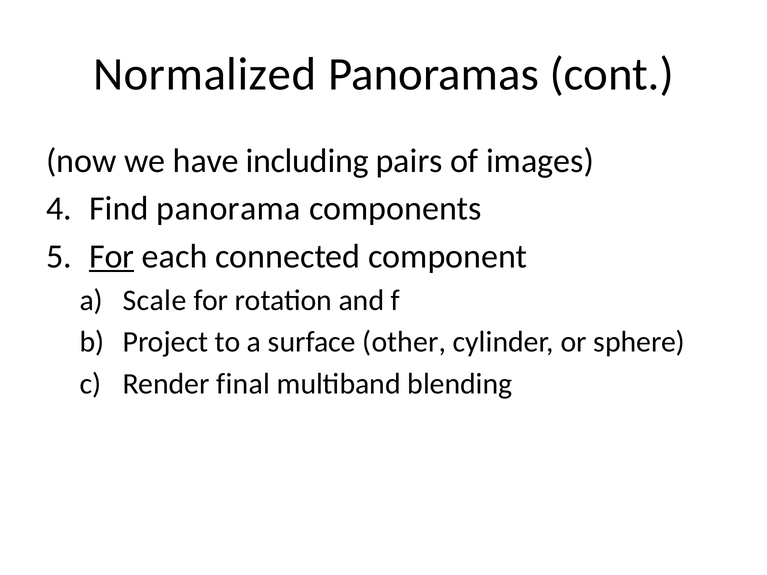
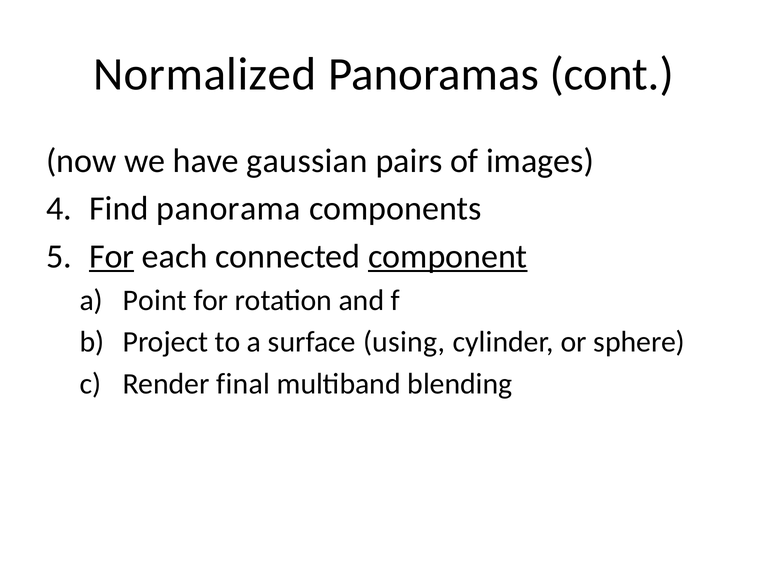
including: including -> gaussian
component underline: none -> present
Scale: Scale -> Point
other: other -> using
